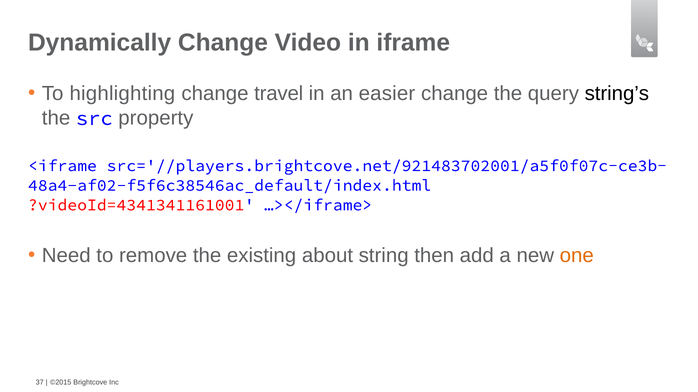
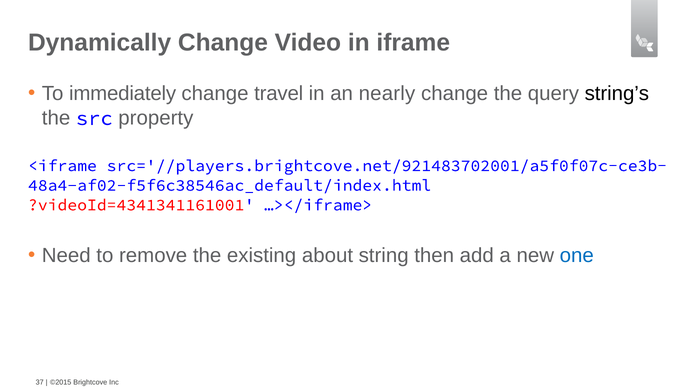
highlighting: highlighting -> immediately
easier: easier -> nearly
one colour: orange -> blue
